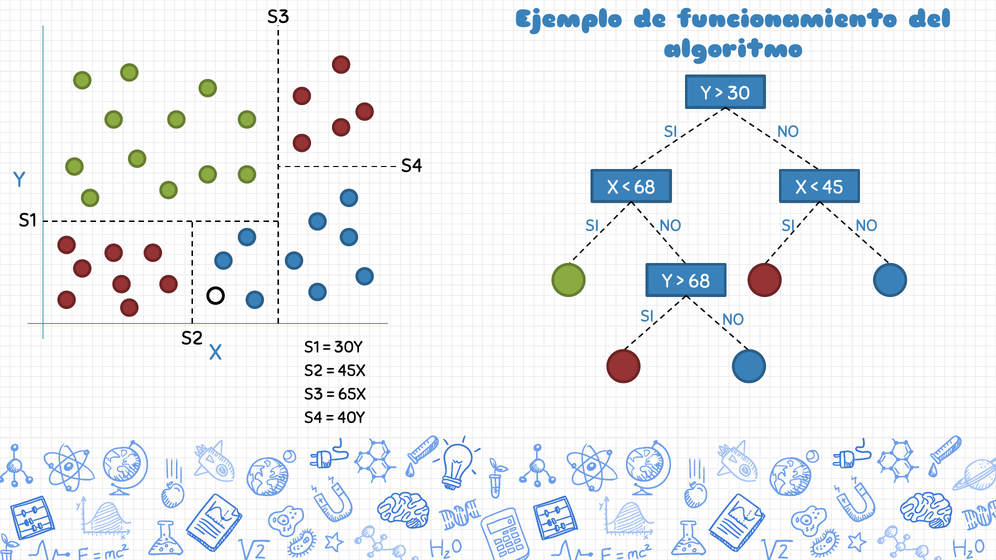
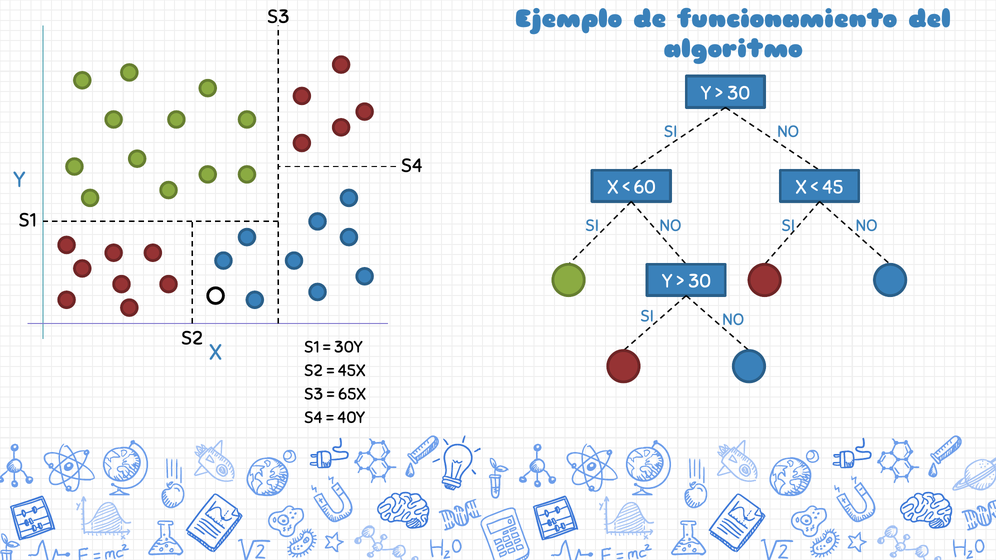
68 at (645, 187): 68 -> 60
68 at (699, 281): 68 -> 30
